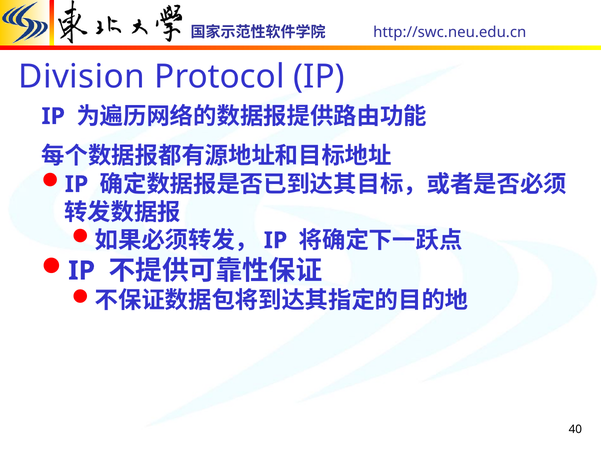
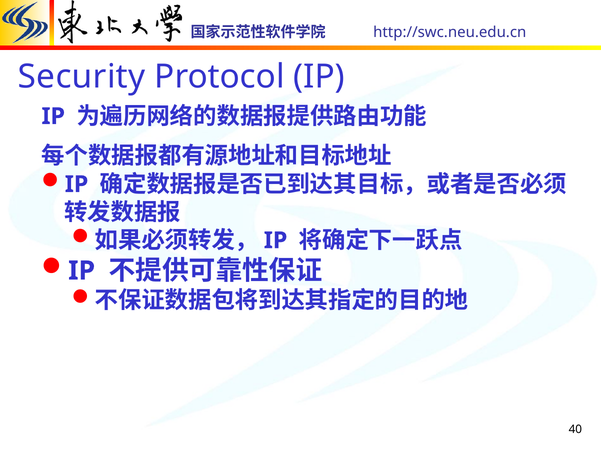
Division: Division -> Security
